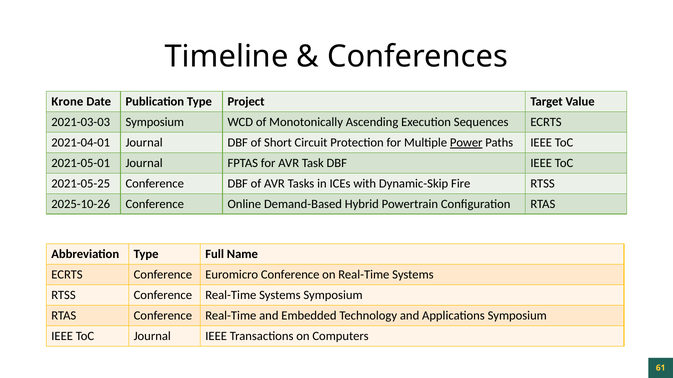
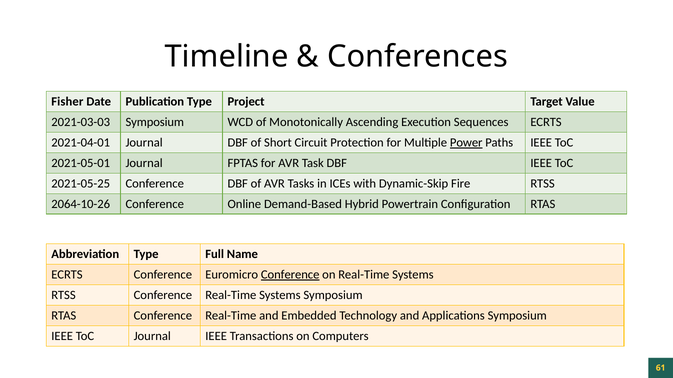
Krone: Krone -> Fisher
2025-10-26: 2025-10-26 -> 2064-10-26
Conference at (290, 275) underline: none -> present
